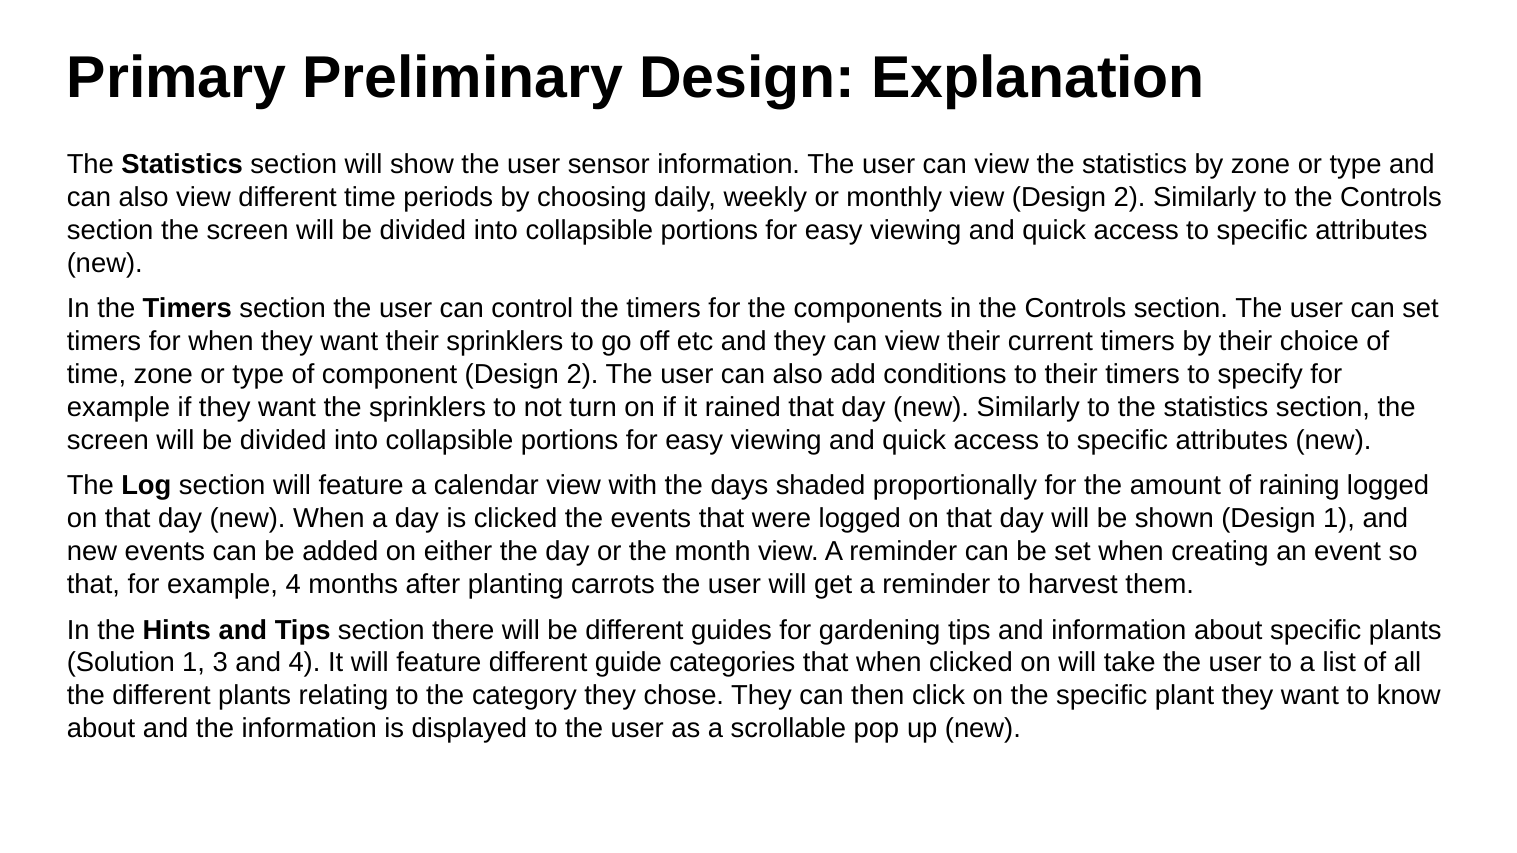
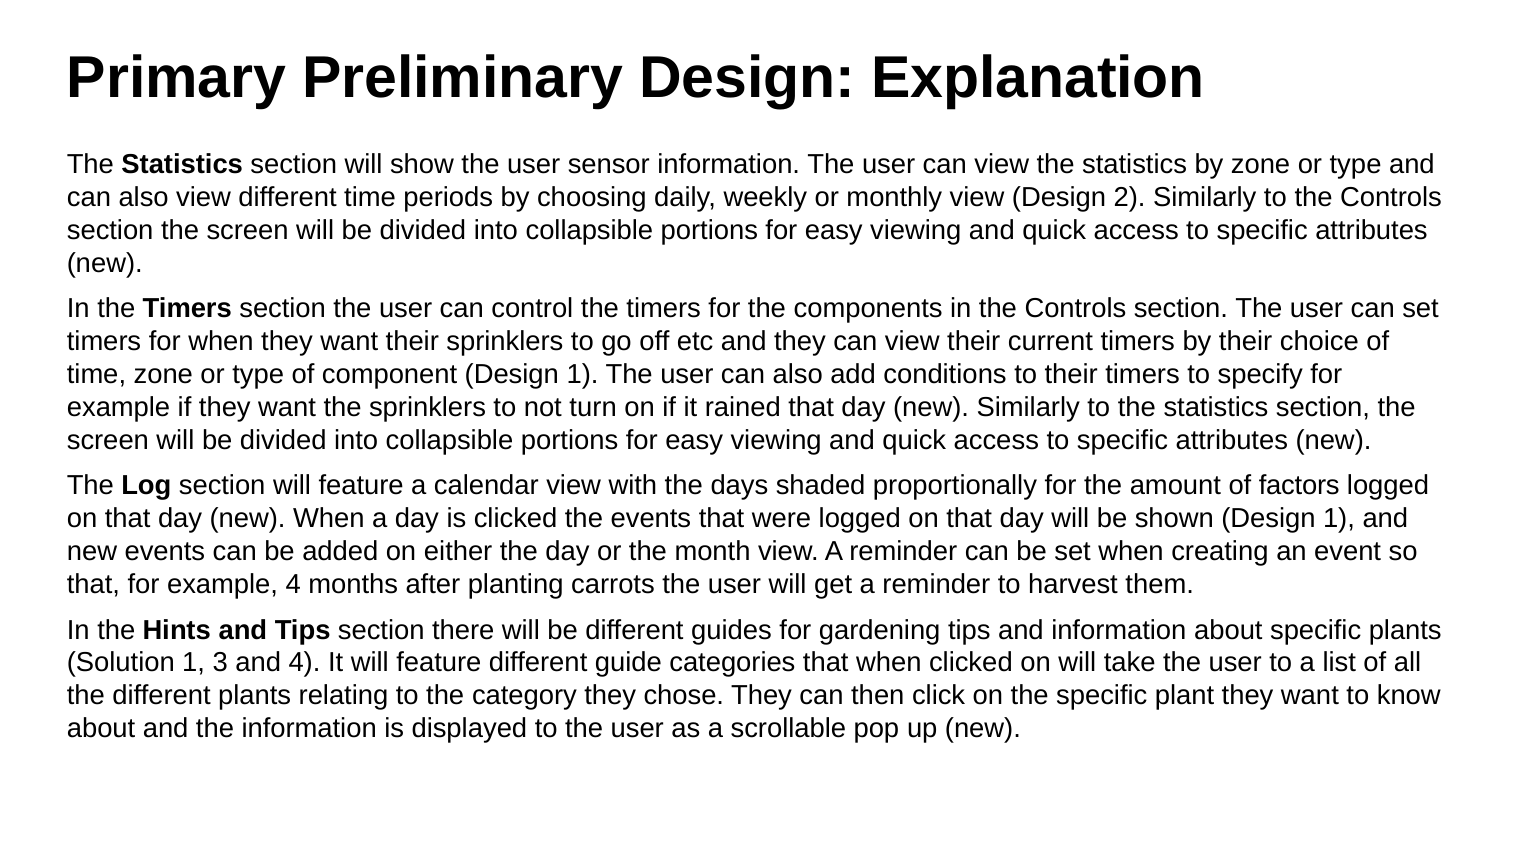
component Design 2: 2 -> 1
raining: raining -> factors
